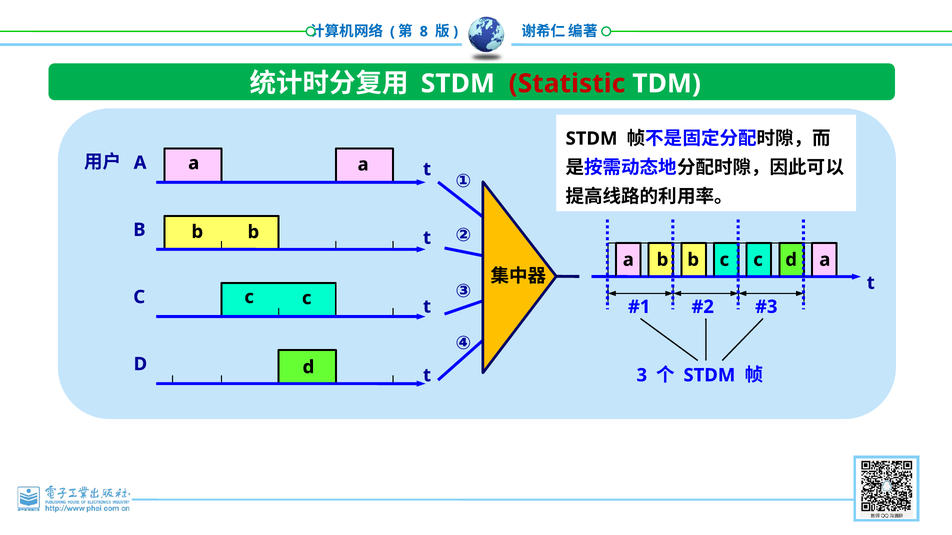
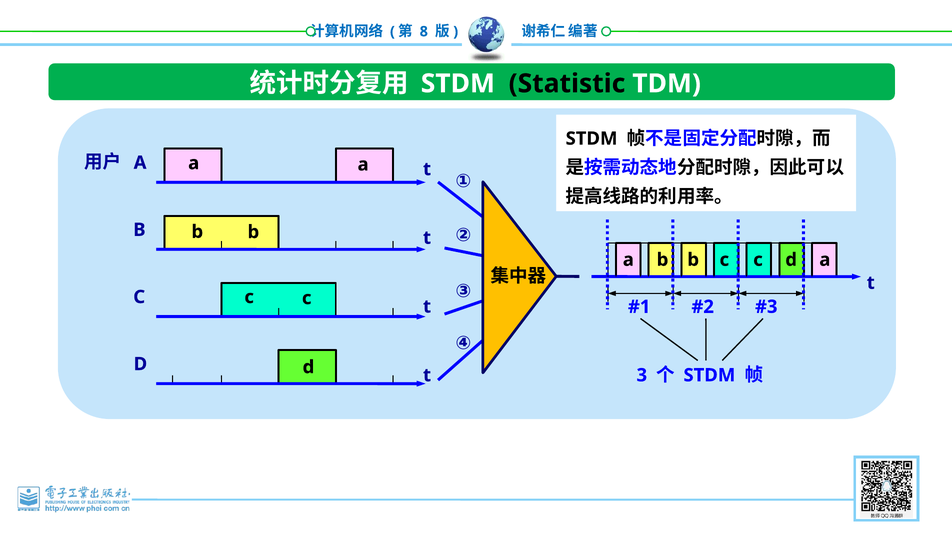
Statistic colour: red -> black
